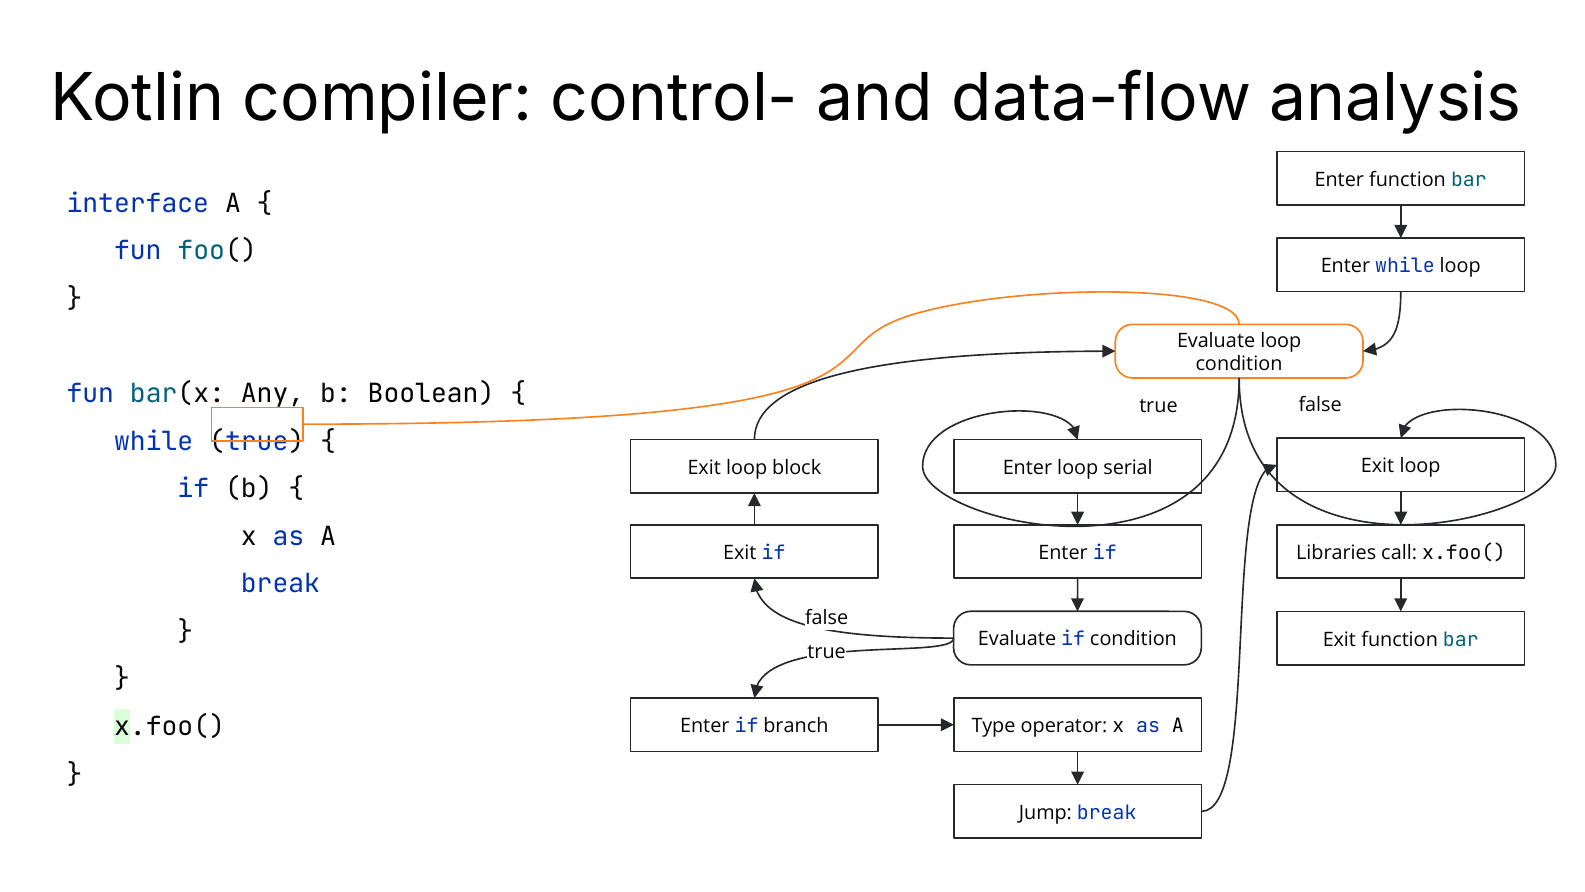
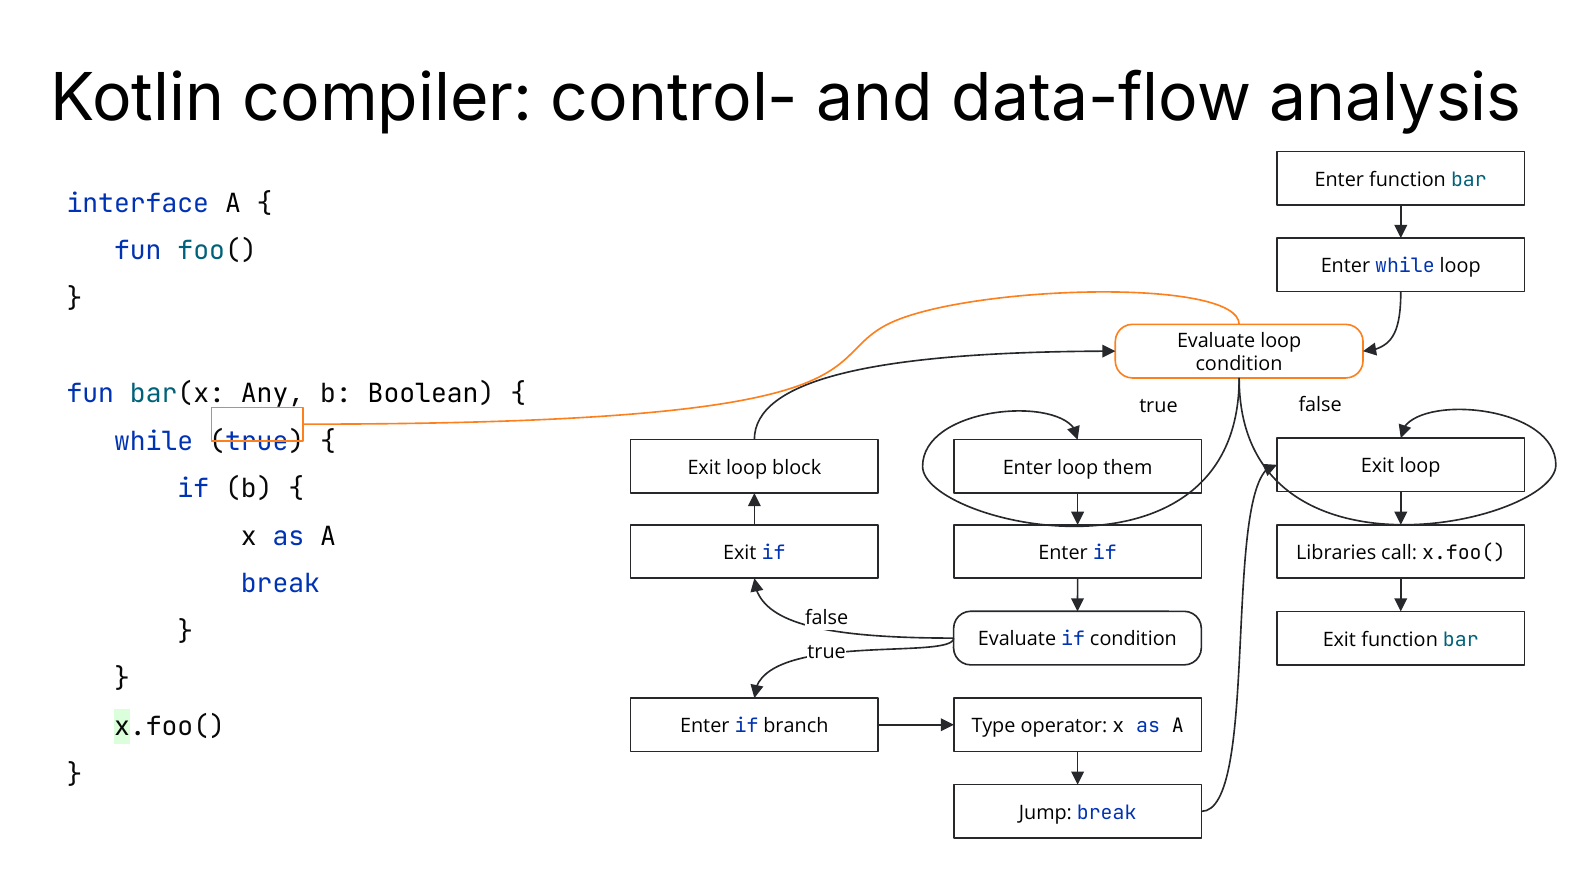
serial: serial -> them
